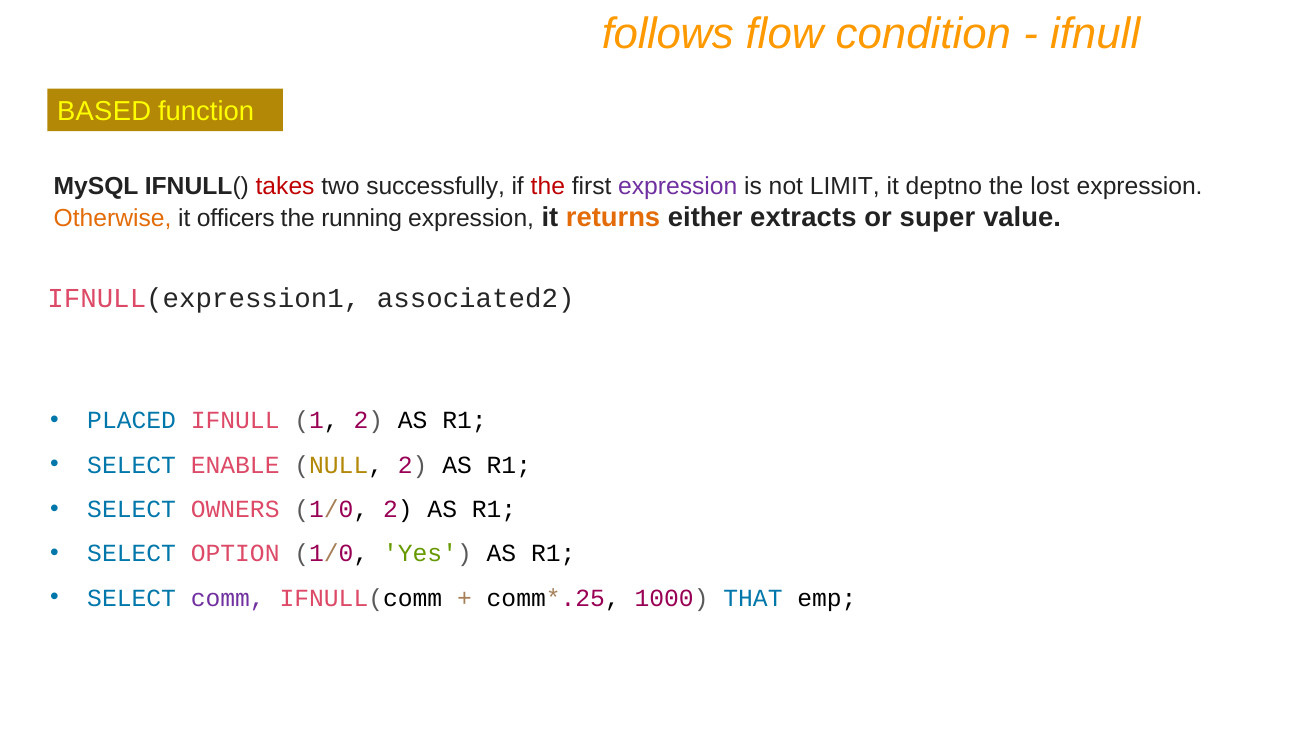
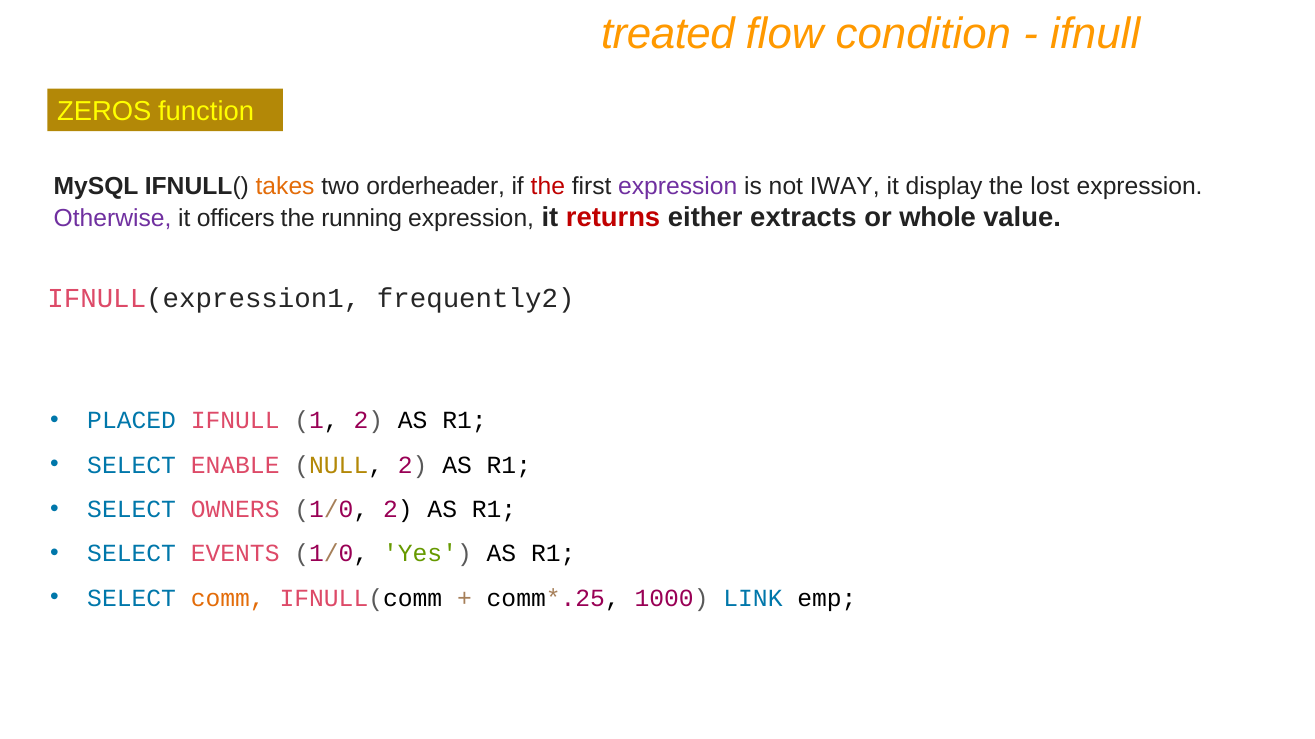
follows: follows -> treated
BASED: BASED -> ZEROS
takes colour: red -> orange
successfully: successfully -> orderheader
LIMIT: LIMIT -> IWAY
deptno: deptno -> display
Otherwise colour: orange -> purple
returns colour: orange -> red
super: super -> whole
associated2: associated2 -> frequently2
OPTION: OPTION -> EVENTS
comm colour: purple -> orange
THAT: THAT -> LINK
